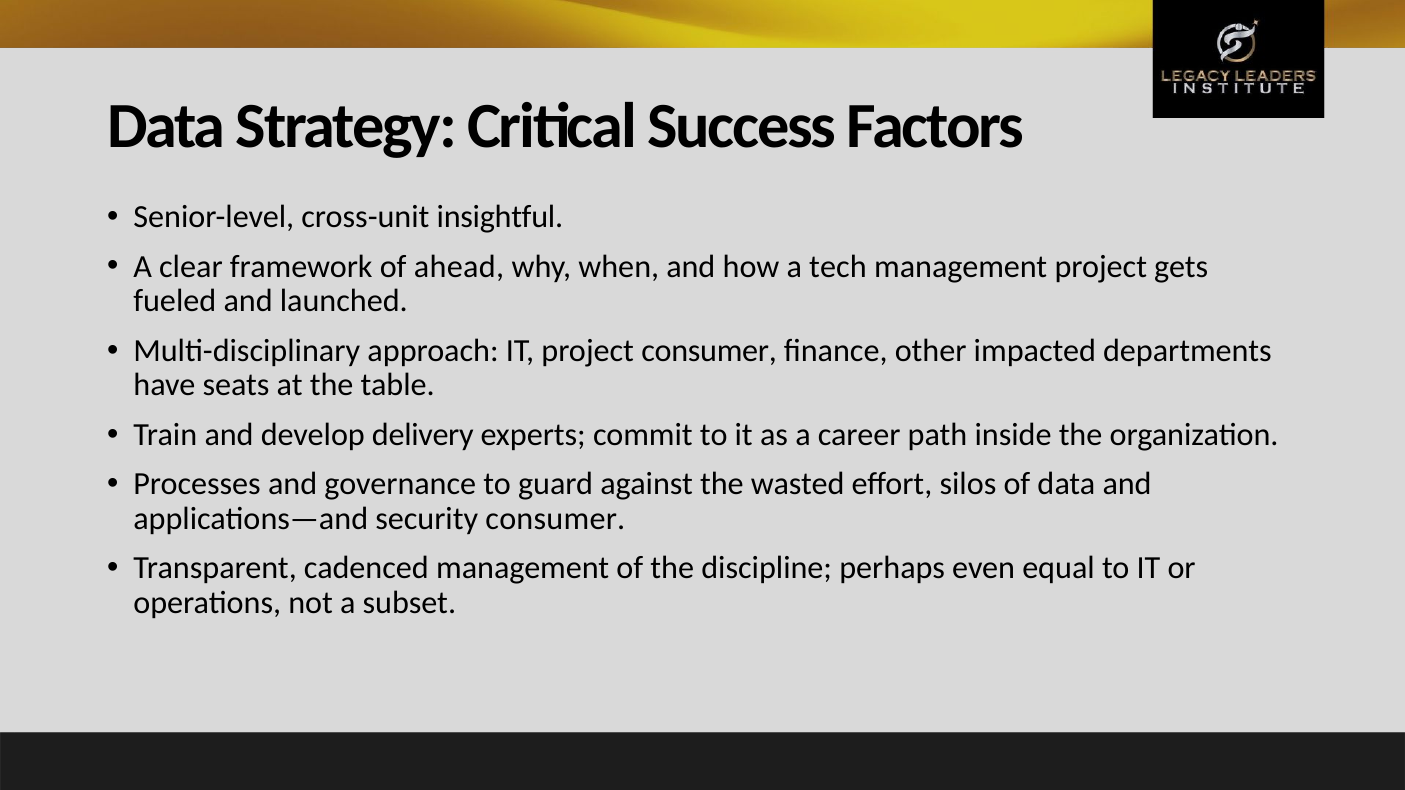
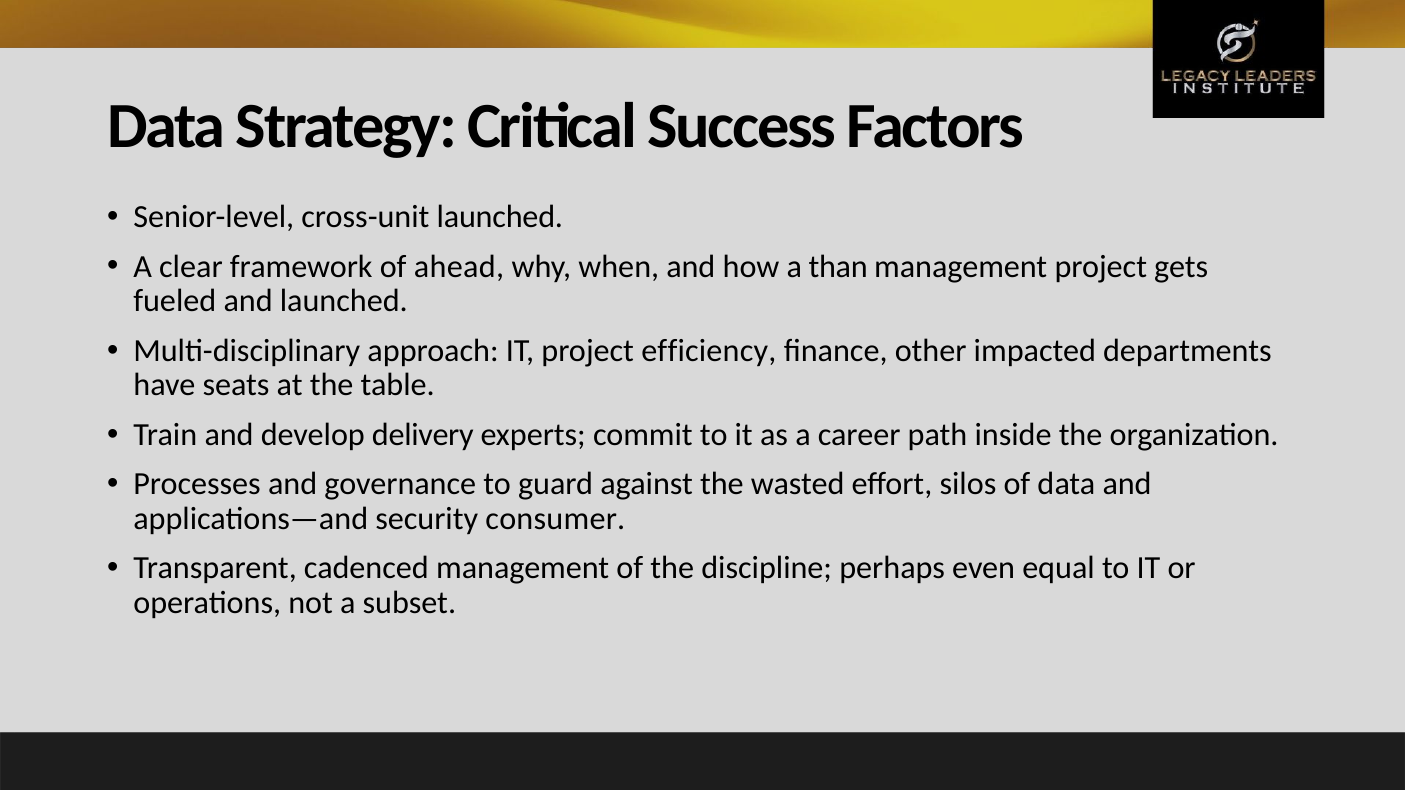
cross-unit insightful: insightful -> launched
tech: tech -> than
project consumer: consumer -> efficiency
